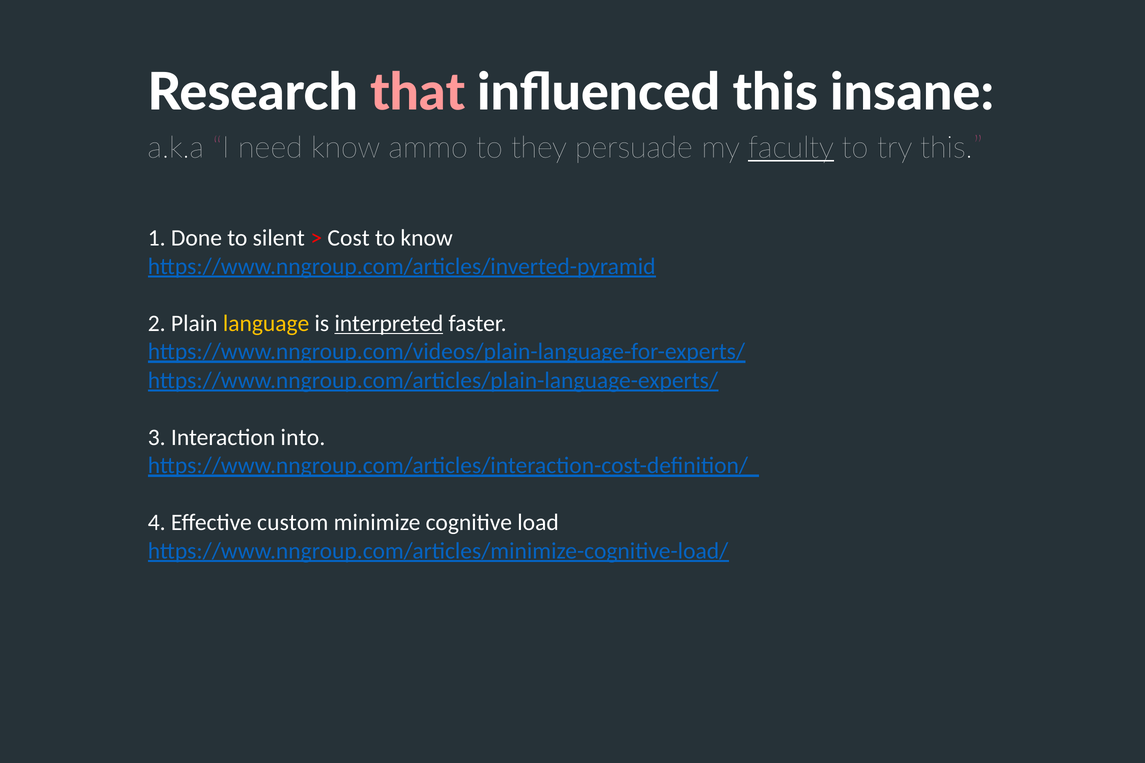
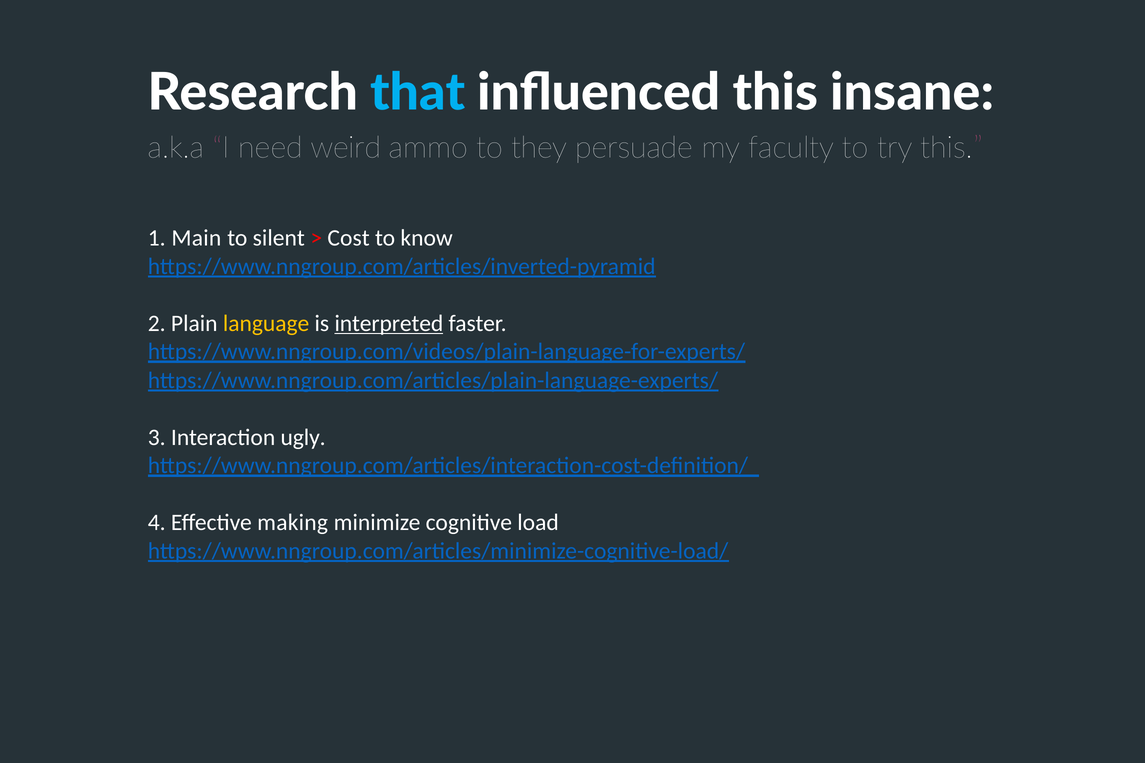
that colour: pink -> light blue
need know: know -> weird
faculty underline: present -> none
Done: Done -> Main
into: into -> ugly
custom: custom -> making
